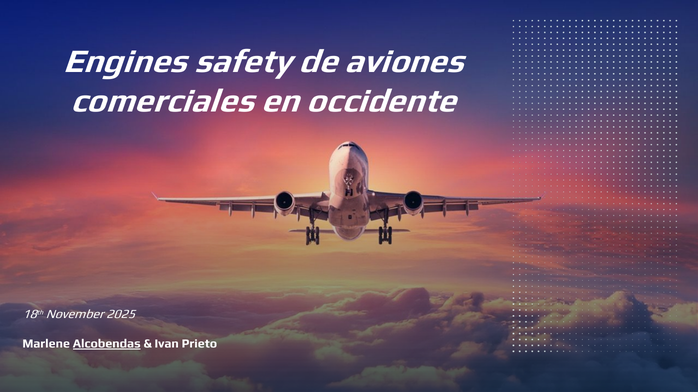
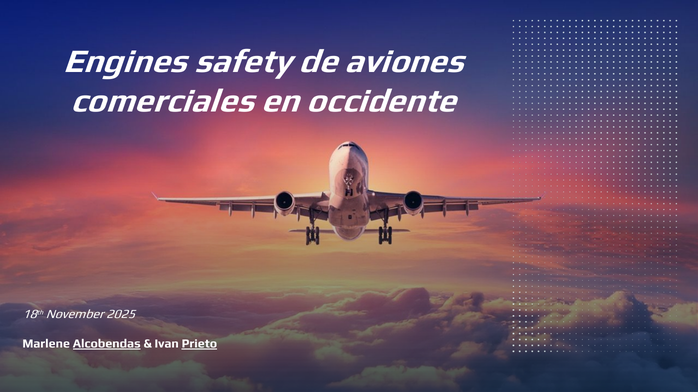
Prieto underline: none -> present
